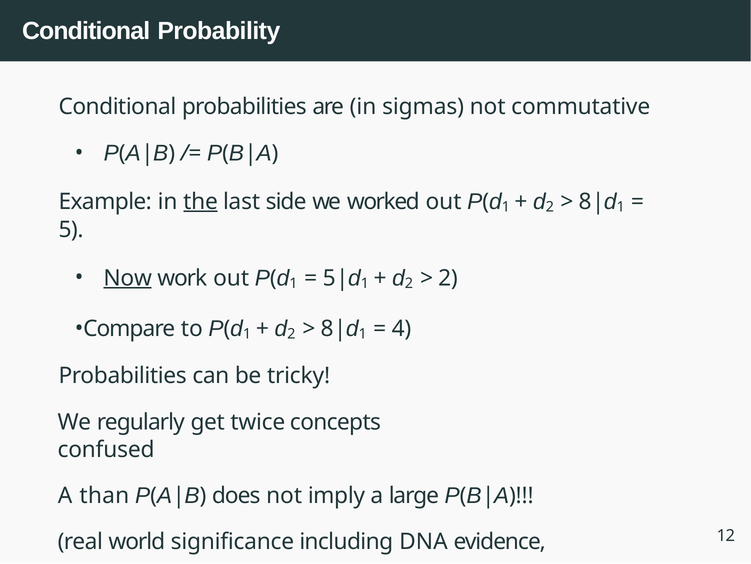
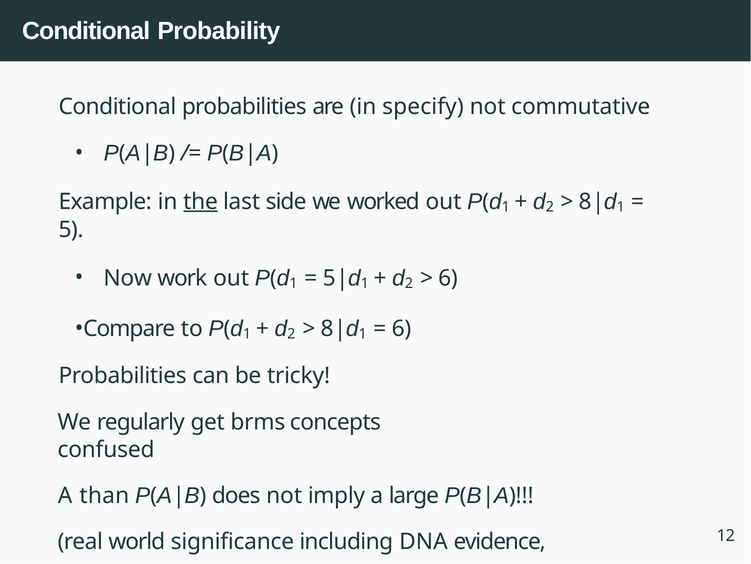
sigmas: sigmas -> specify
Now underline: present -> none
2 at (448, 278): 2 -> 6
4 at (401, 329): 4 -> 6
twice: twice -> brms
